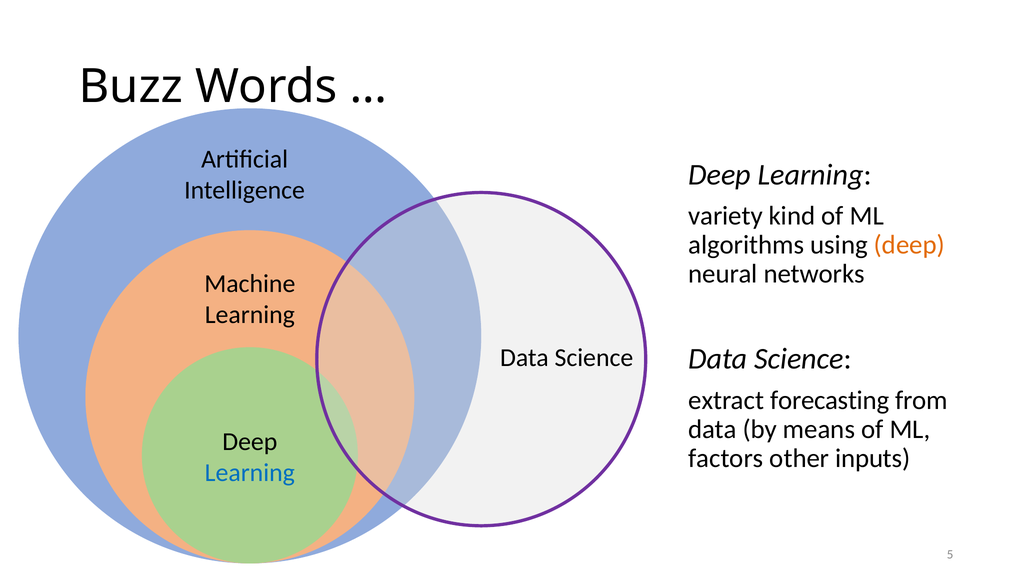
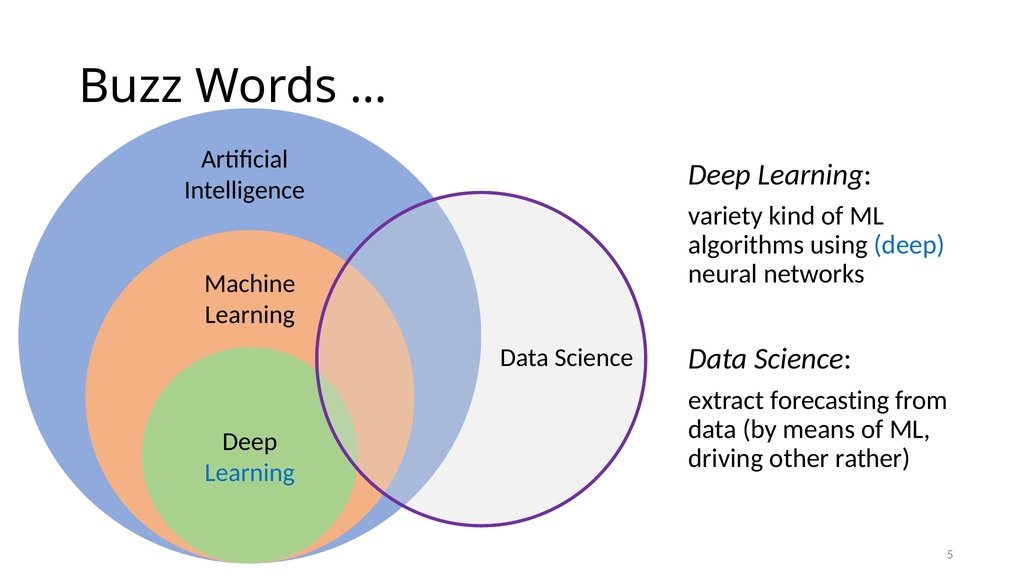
deep at (909, 245) colour: orange -> blue
factors: factors -> driving
inputs: inputs -> rather
